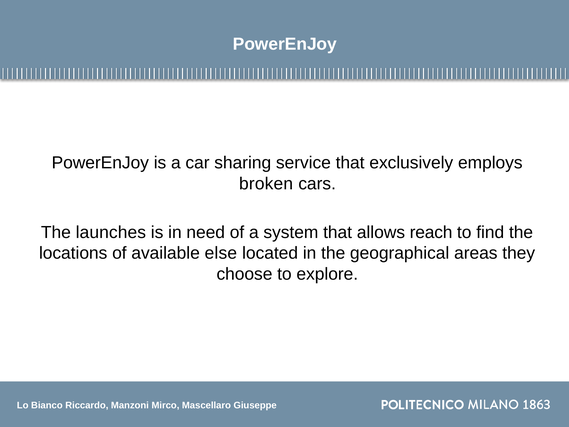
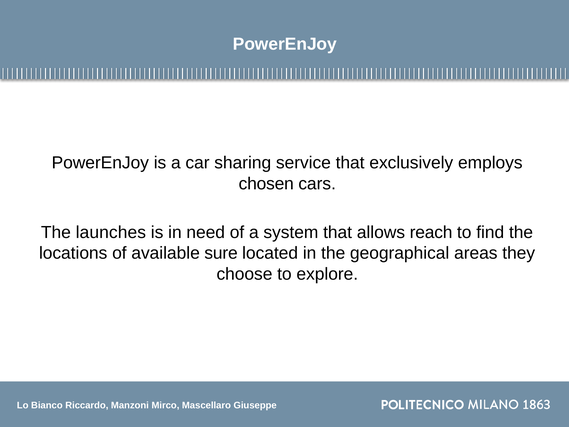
broken: broken -> chosen
else: else -> sure
